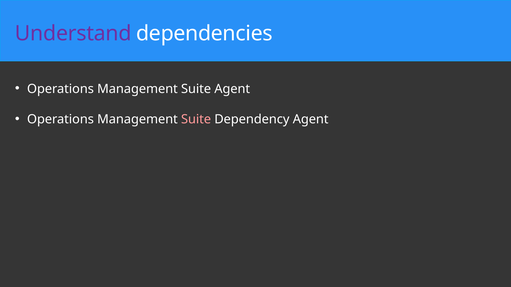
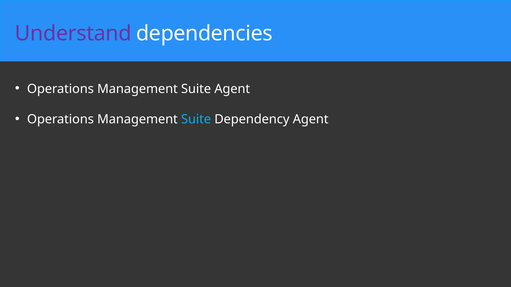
Suite at (196, 120) colour: pink -> light blue
